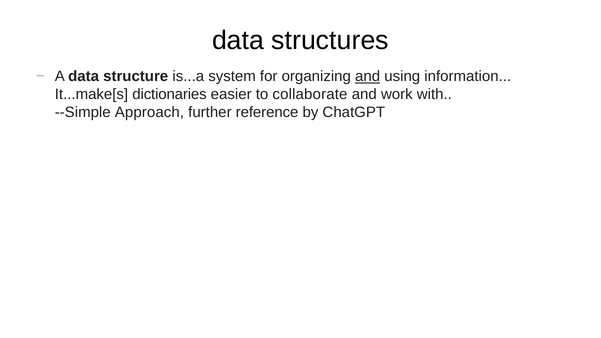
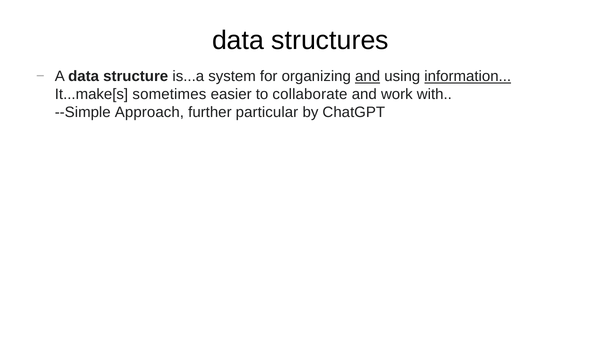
information underline: none -> present
dictionaries: dictionaries -> sometimes
reference: reference -> particular
